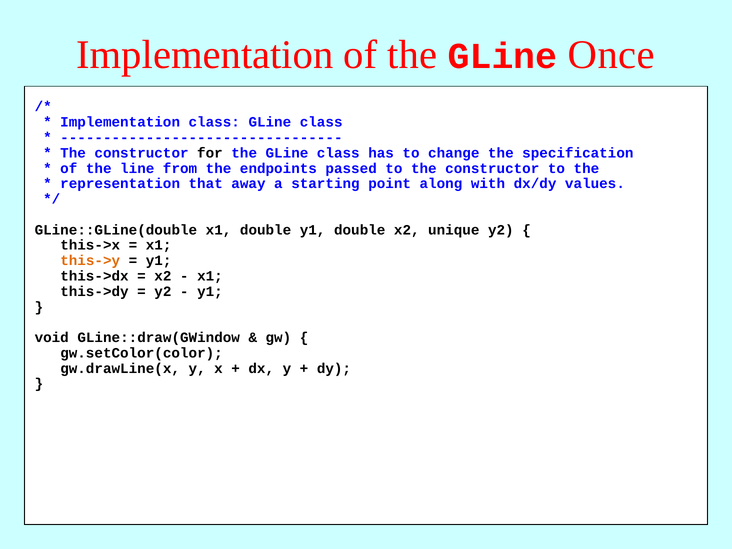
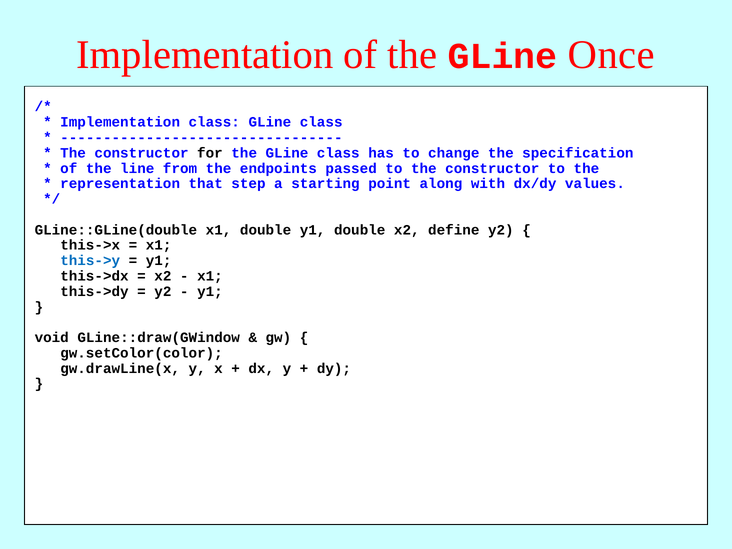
away: away -> step
unique: unique -> define
this->y colour: orange -> blue
